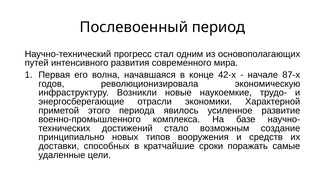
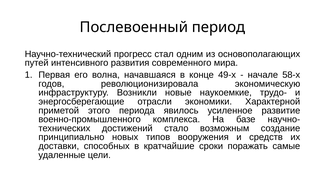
42-х: 42-х -> 49-х
87-х: 87-х -> 58-х
